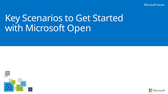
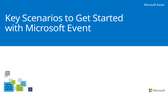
Open: Open -> Event
